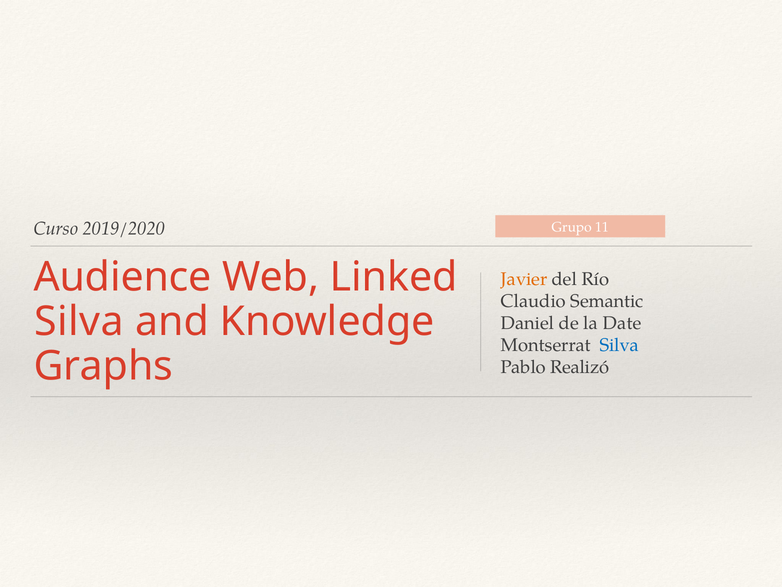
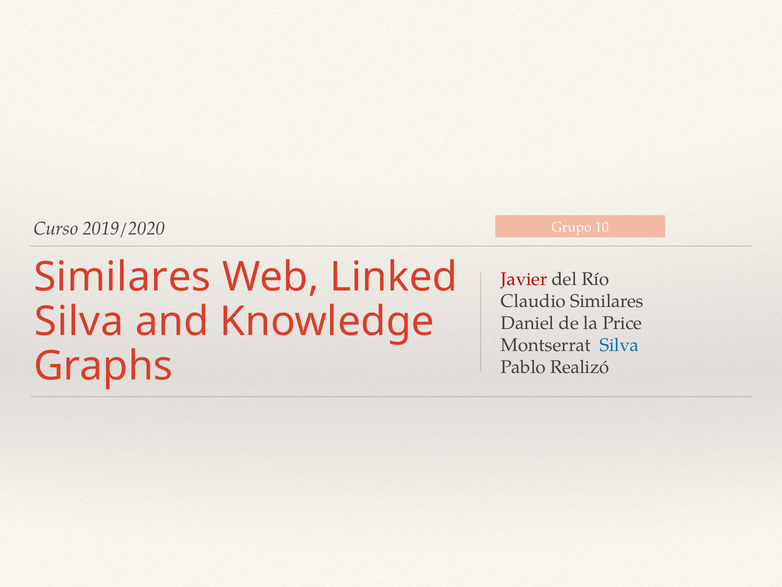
11: 11 -> 10
Audience at (123, 277): Audience -> Similares
Javier colour: orange -> red
Claudio Semantic: Semantic -> Similares
Date: Date -> Price
